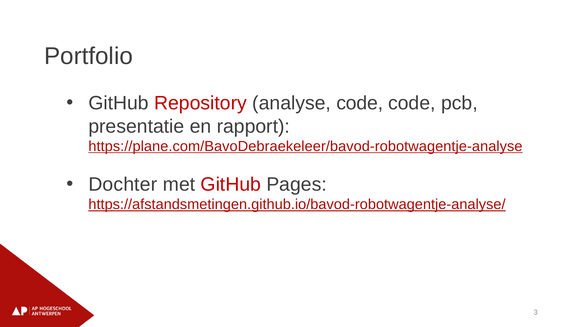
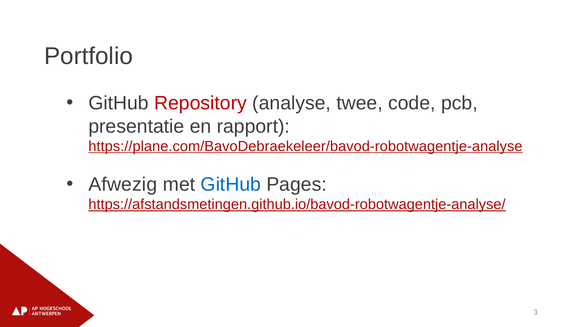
analyse code: code -> twee
Dochter: Dochter -> Afwezig
GitHub at (231, 185) colour: red -> blue
